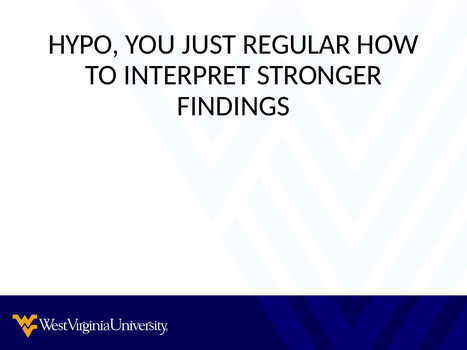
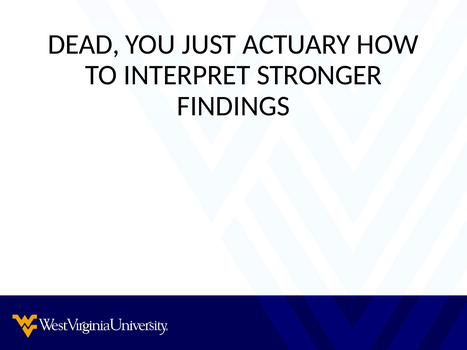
HYPO: HYPO -> DEAD
REGULAR: REGULAR -> ACTUARY
